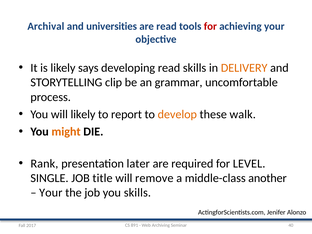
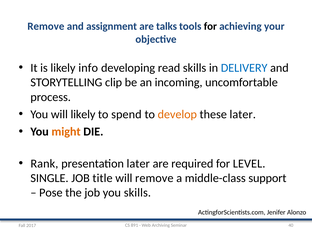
Archival at (46, 26): Archival -> Remove
universities: universities -> assignment
are read: read -> talks
for at (210, 26) colour: red -> black
says: says -> info
DELIVERY colour: orange -> blue
grammar: grammar -> incoming
report: report -> spend
these walk: walk -> later
another: another -> support
Your at (51, 193): Your -> Pose
